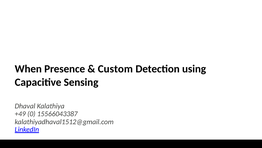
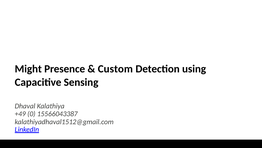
When: When -> Might
